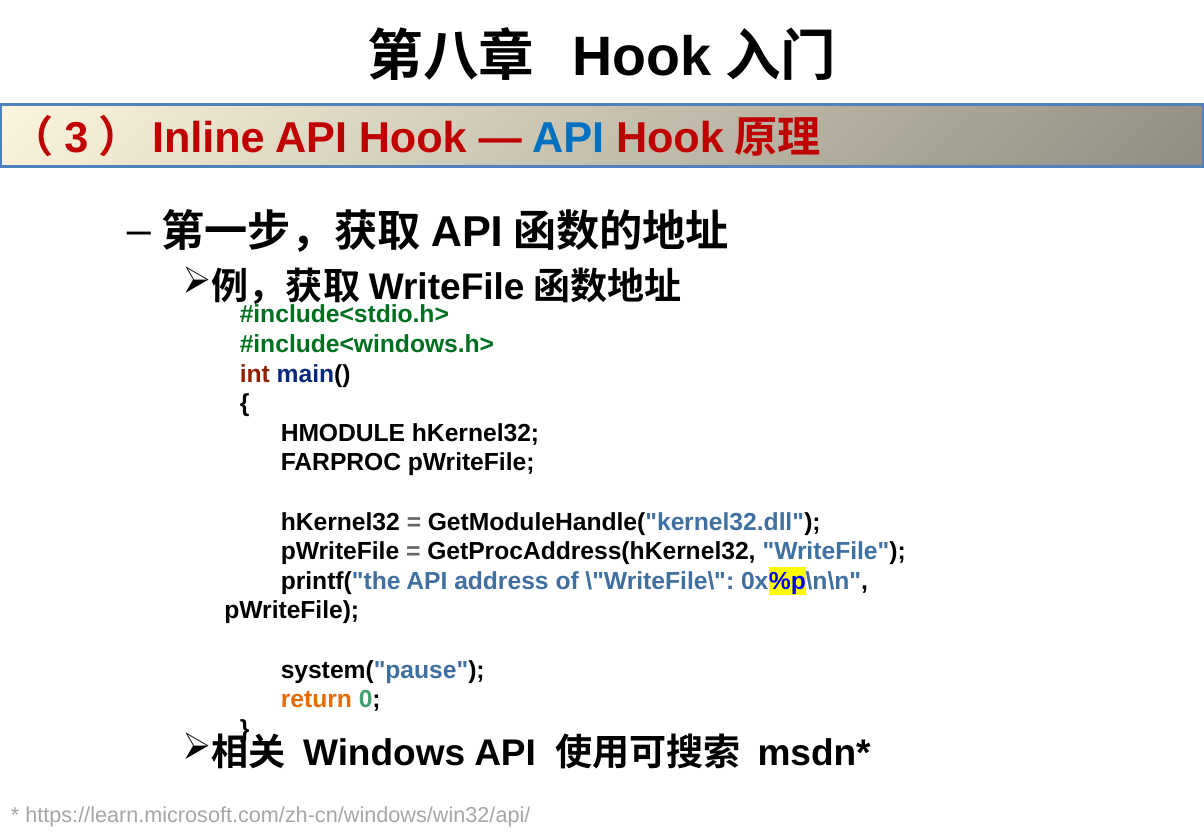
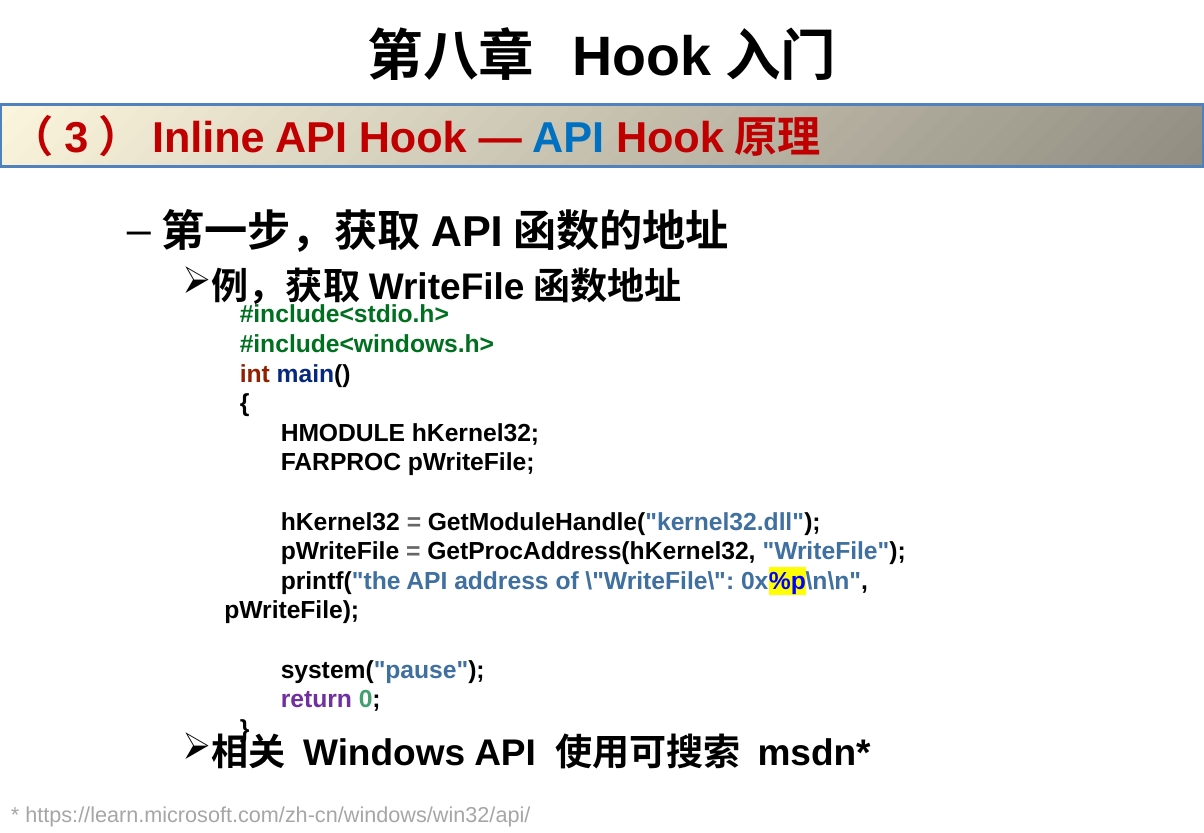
return colour: orange -> purple
